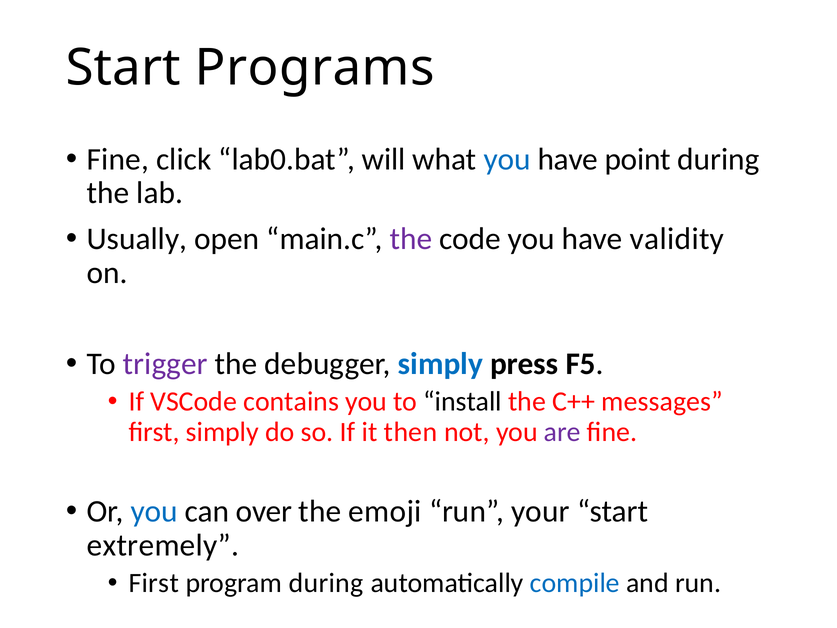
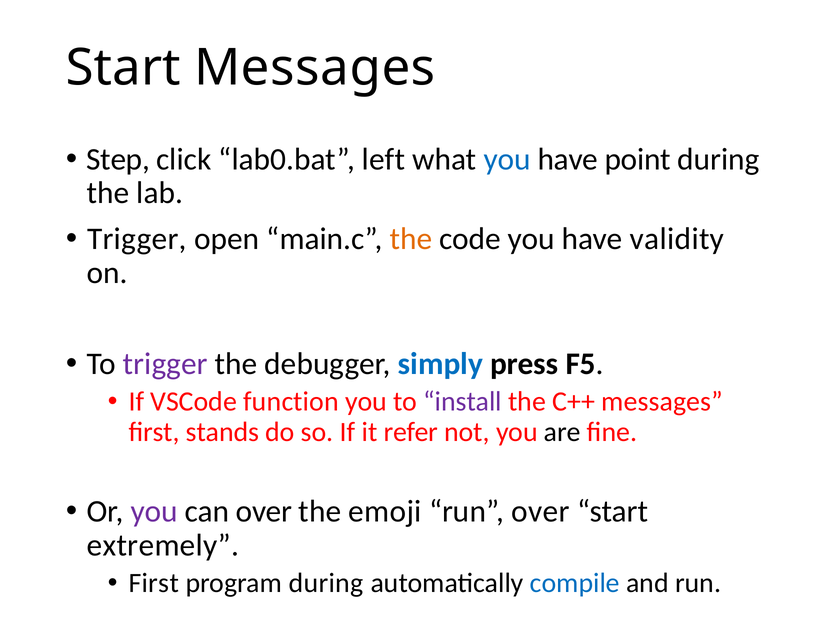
Start Programs: Programs -> Messages
Fine at (118, 159): Fine -> Step
will: will -> left
Usually at (137, 239): Usually -> Trigger
the at (411, 239) colour: purple -> orange
contains: contains -> function
install colour: black -> purple
first simply: simply -> stands
then: then -> refer
are colour: purple -> black
you at (154, 511) colour: blue -> purple
run your: your -> over
